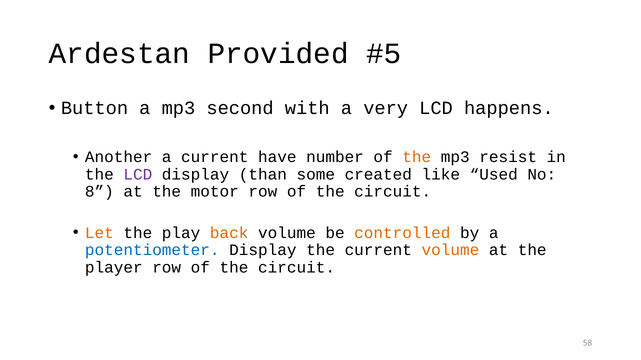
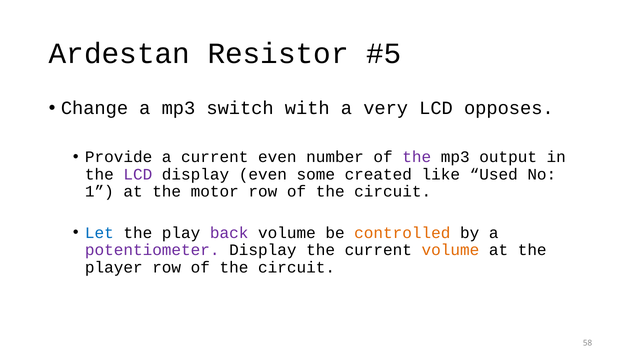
Provided: Provided -> Resistor
Button: Button -> Change
second: second -> switch
happens: happens -> opposes
Another: Another -> Provide
current have: have -> even
the at (417, 157) colour: orange -> purple
resist: resist -> output
display than: than -> even
8: 8 -> 1
Let colour: orange -> blue
back colour: orange -> purple
potentiometer colour: blue -> purple
